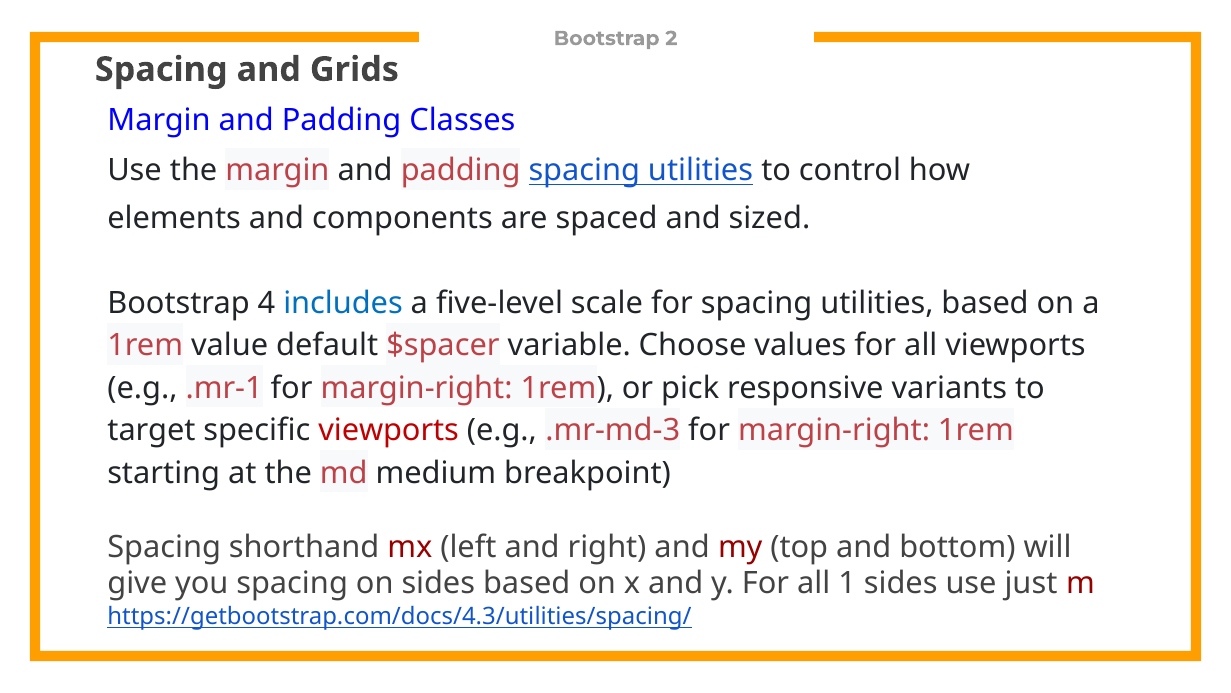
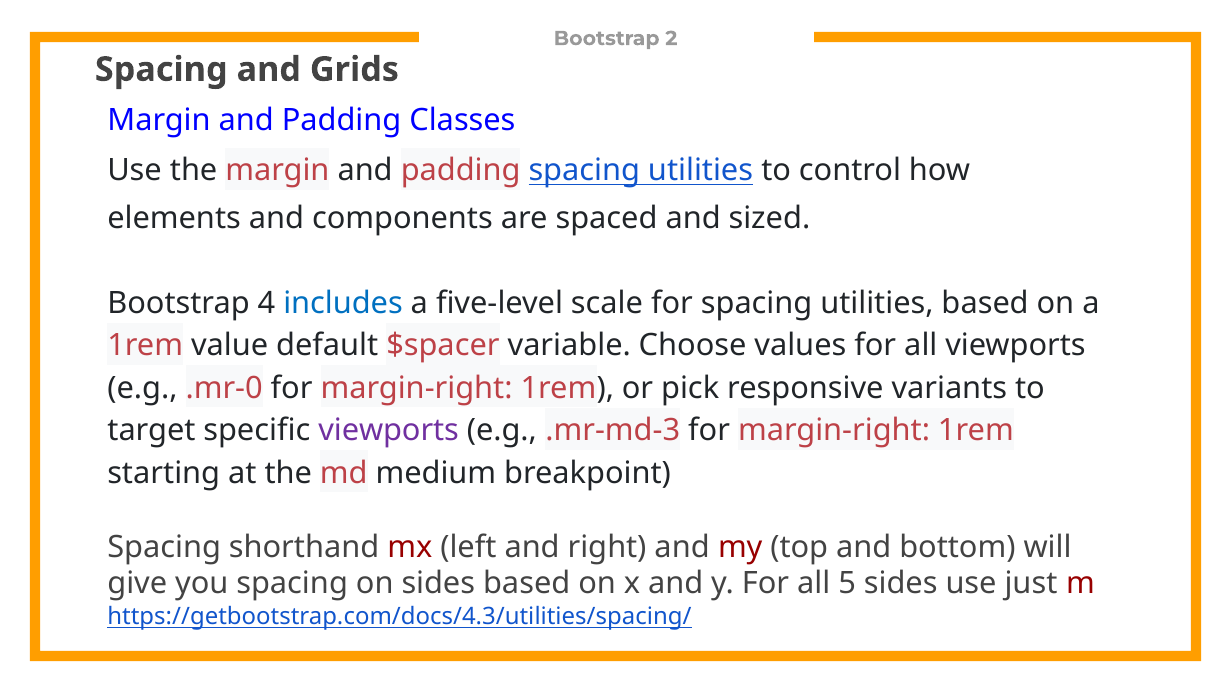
.mr-1: .mr-1 -> .mr-0
viewports at (389, 430) colour: red -> purple
1: 1 -> 5
